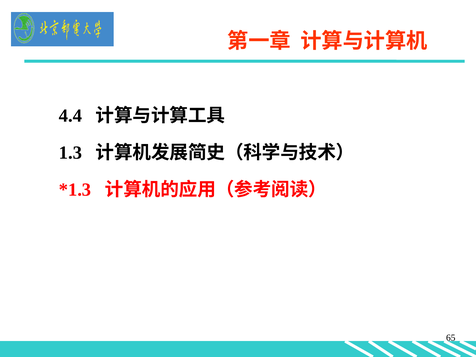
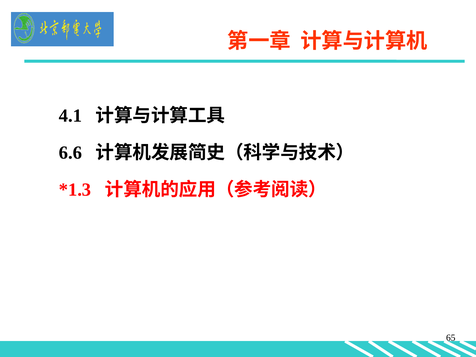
4.4: 4.4 -> 4.1
1.3: 1.3 -> 6.6
